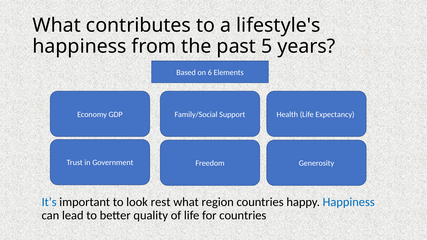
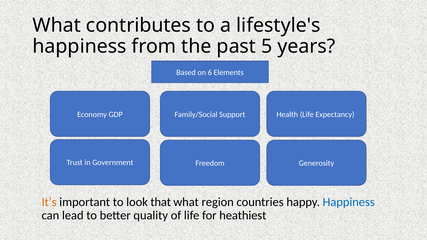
It’s colour: blue -> orange
rest: rest -> that
for countries: countries -> heathiest
